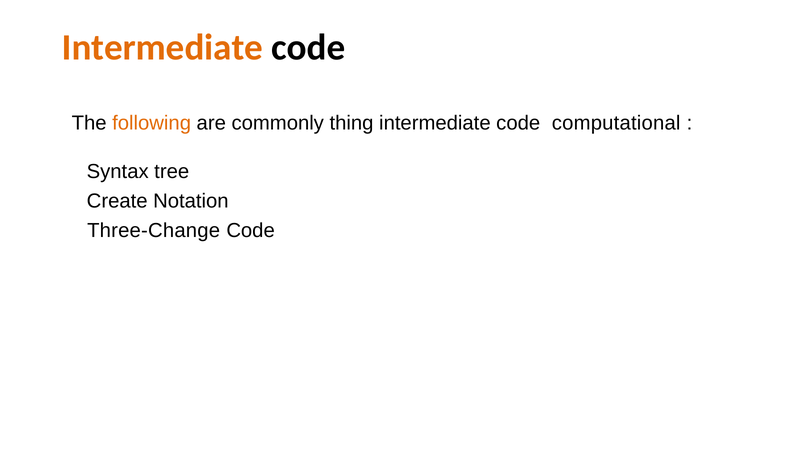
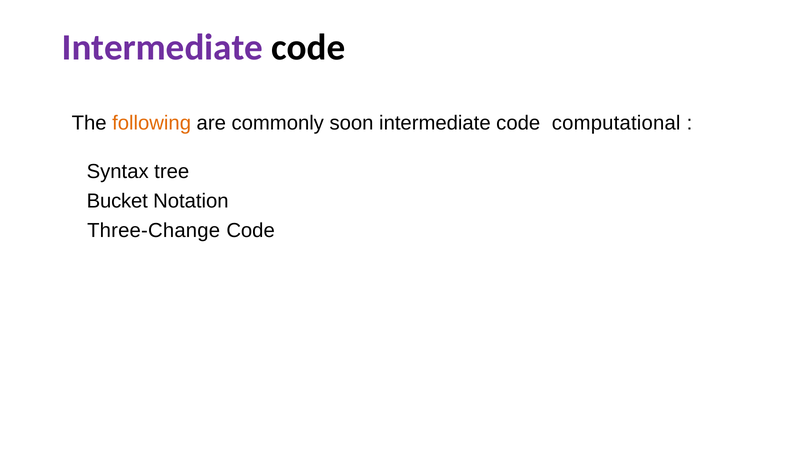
Intermediate at (162, 47) colour: orange -> purple
thing: thing -> soon
Create: Create -> Bucket
